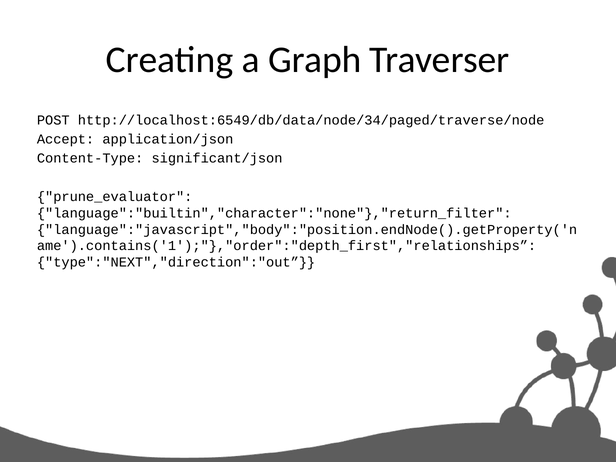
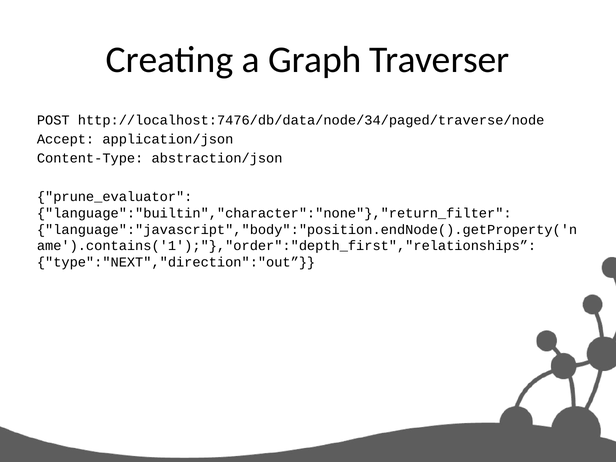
http://localhost:6549/db/data/node/34/paged/traverse/node: http://localhost:6549/db/data/node/34/paged/traverse/node -> http://localhost:7476/db/data/node/34/paged/traverse/node
significant/json: significant/json -> abstraction/json
